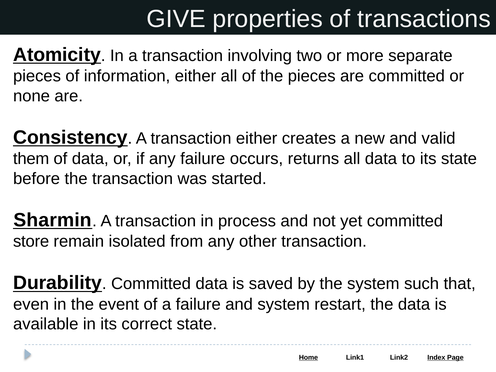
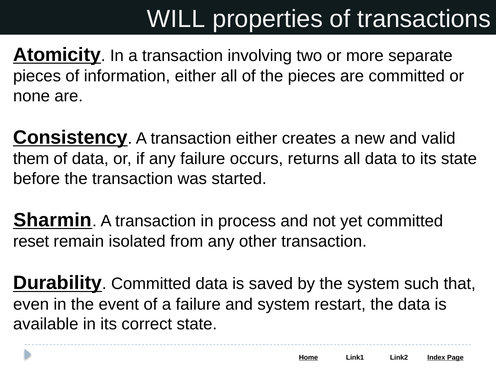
GIVE: GIVE -> WILL
store: store -> reset
